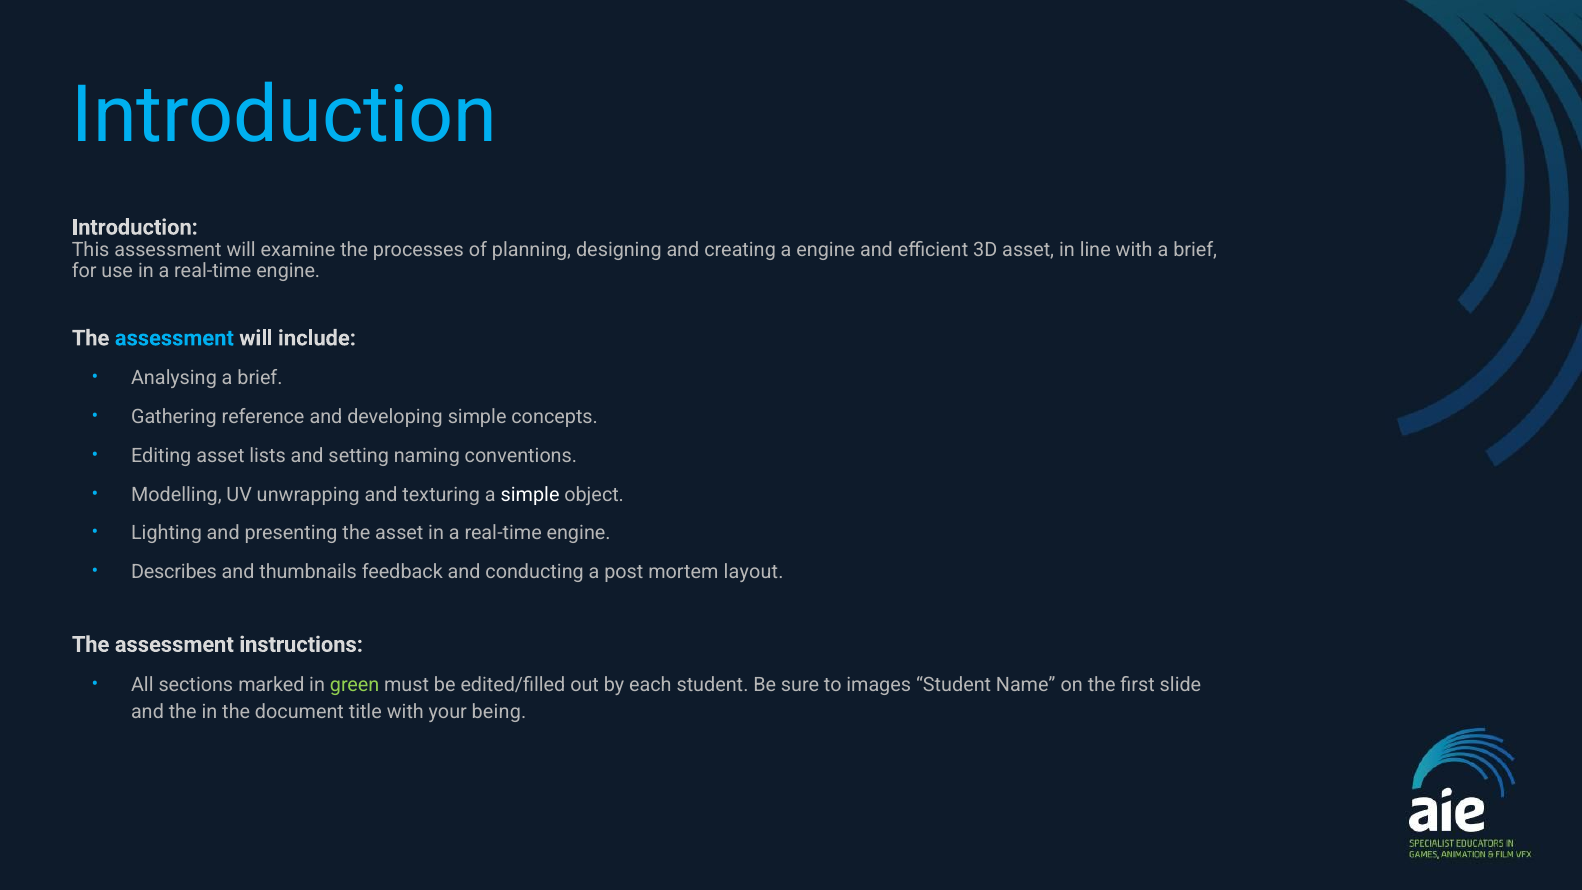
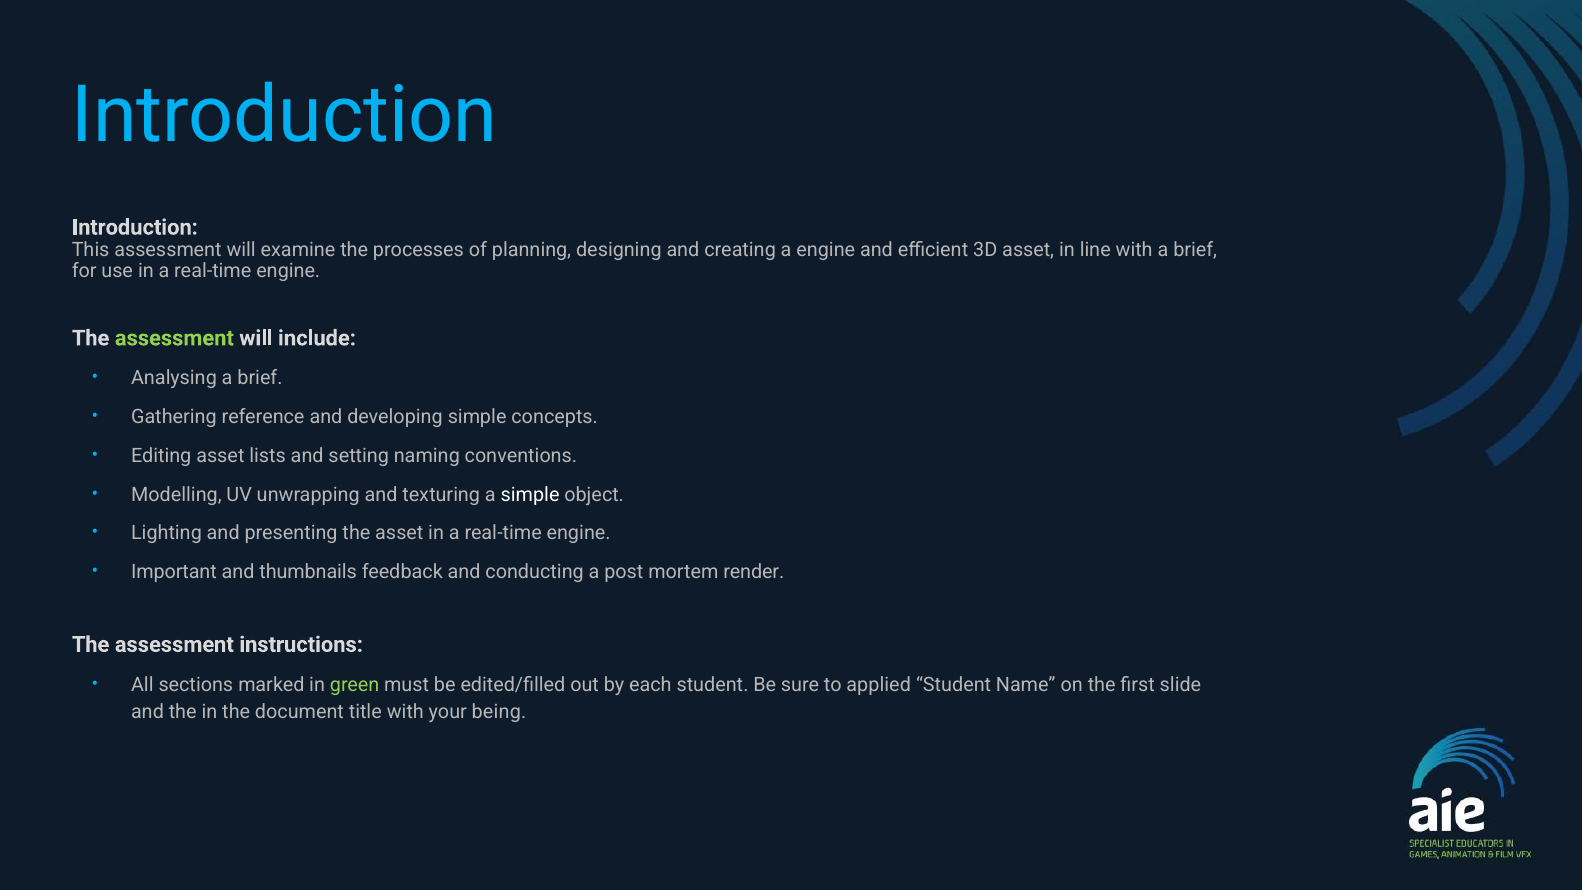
assessment at (174, 338) colour: light blue -> light green
Describes: Describes -> Important
layout: layout -> render
images: images -> applied
